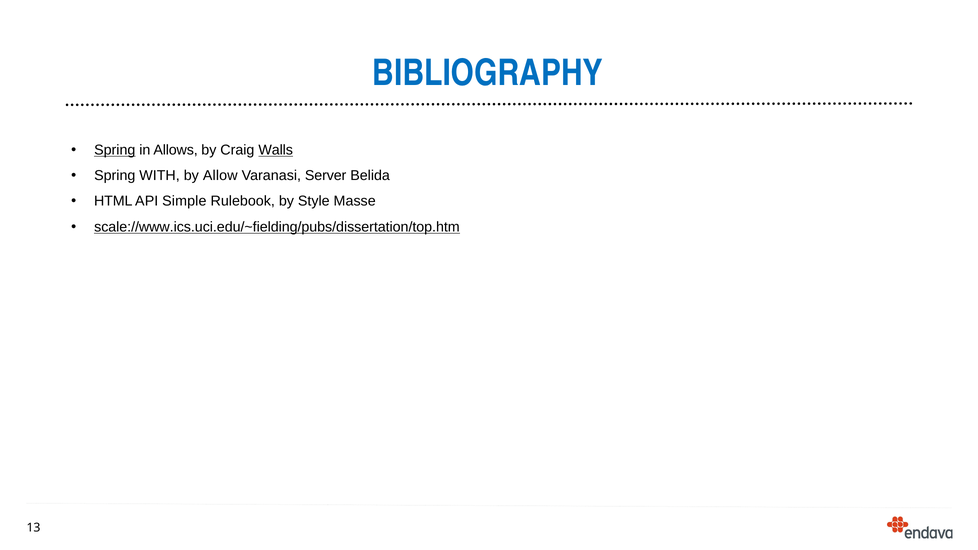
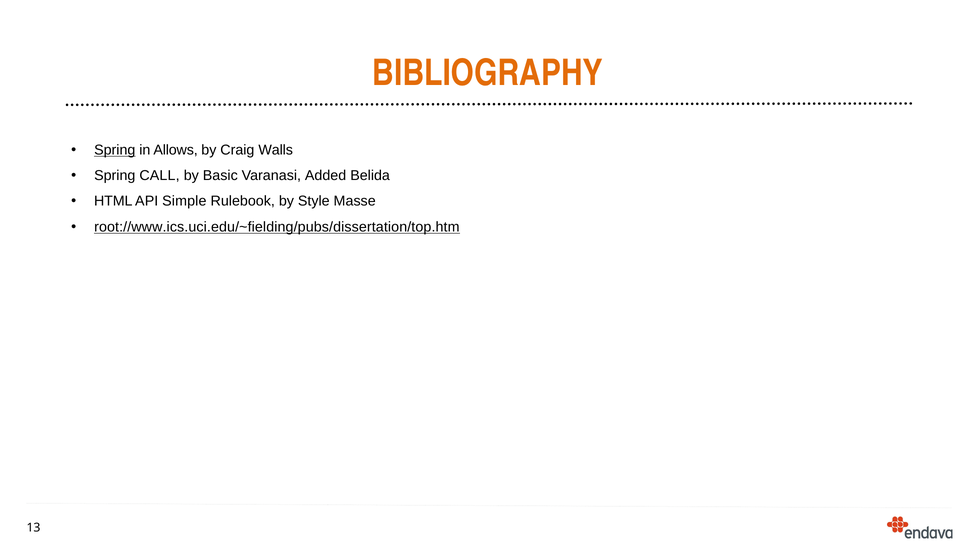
BIBLIOGRAPHY colour: blue -> orange
Walls underline: present -> none
WITH: WITH -> CALL
Allow: Allow -> Basic
Server: Server -> Added
scale://www.ics.uci.edu/~fielding/pubs/dissertation/top.htm: scale://www.ics.uci.edu/~fielding/pubs/dissertation/top.htm -> root://www.ics.uci.edu/~fielding/pubs/dissertation/top.htm
